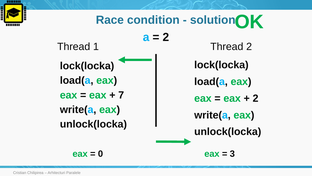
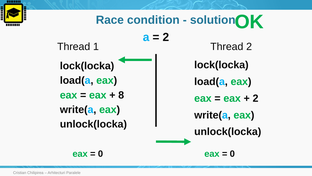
7: 7 -> 8
3 at (232, 153): 3 -> 0
